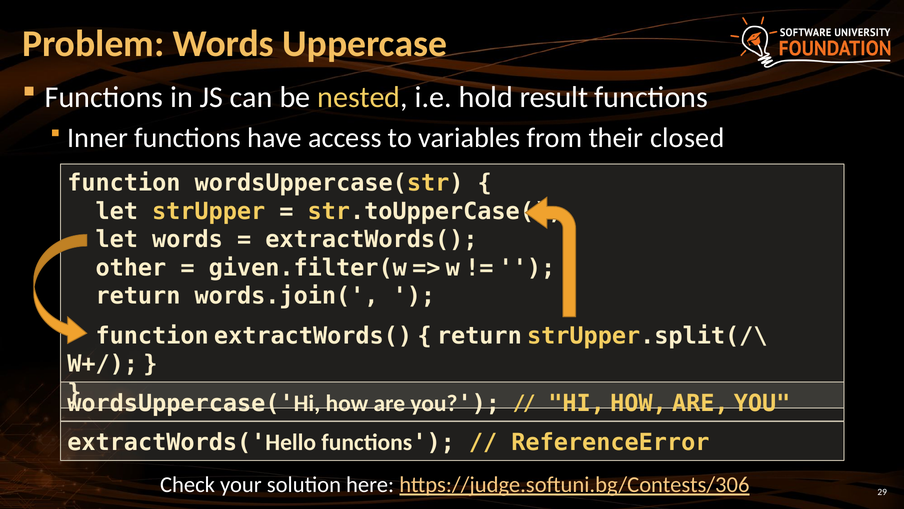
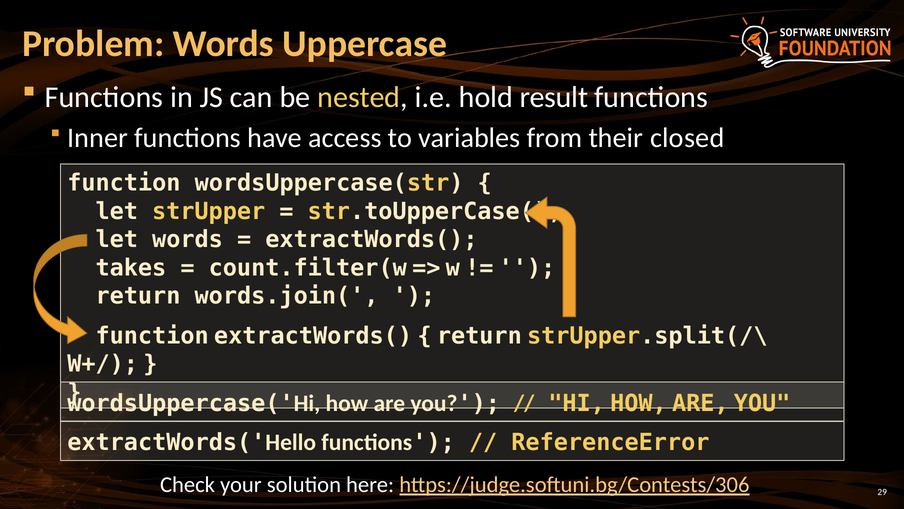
other: other -> takes
given.filter(w: given.filter(w -> count.filter(w
